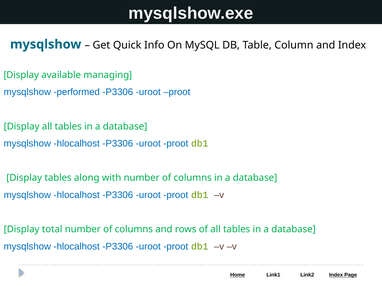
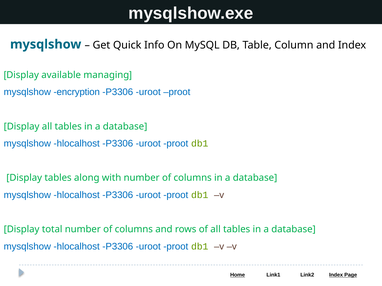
performed: performed -> encryption
